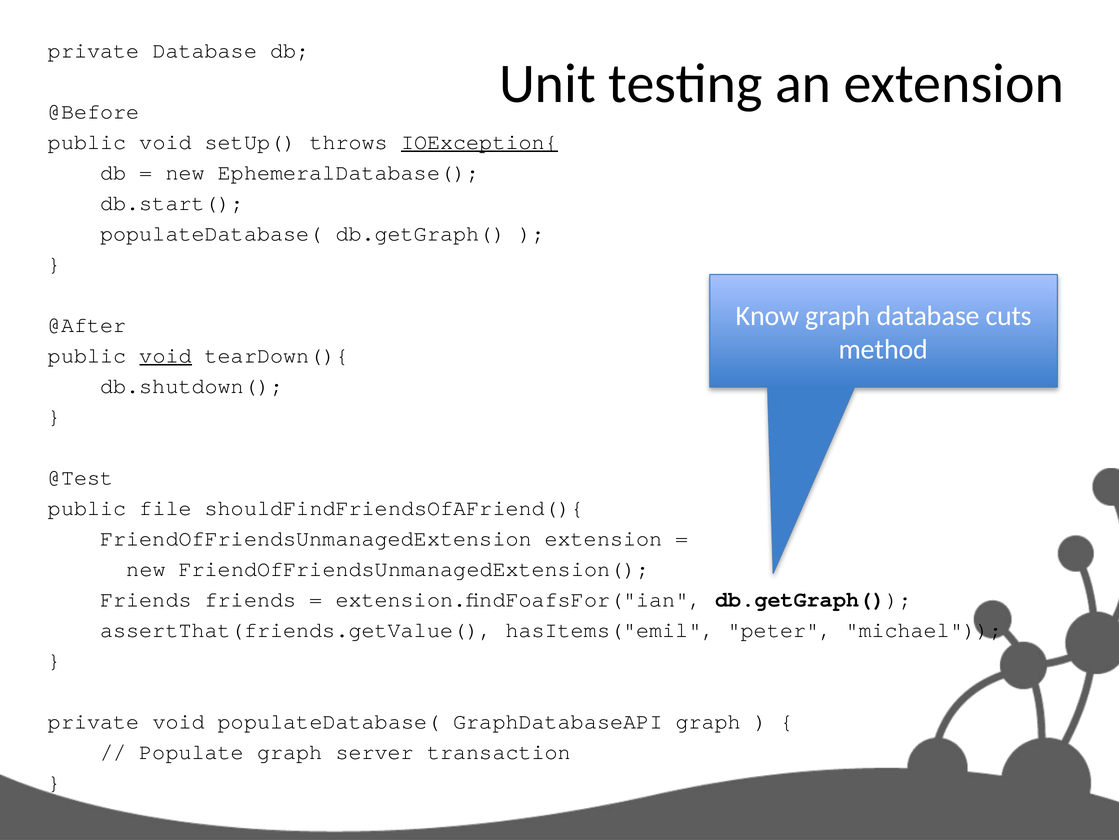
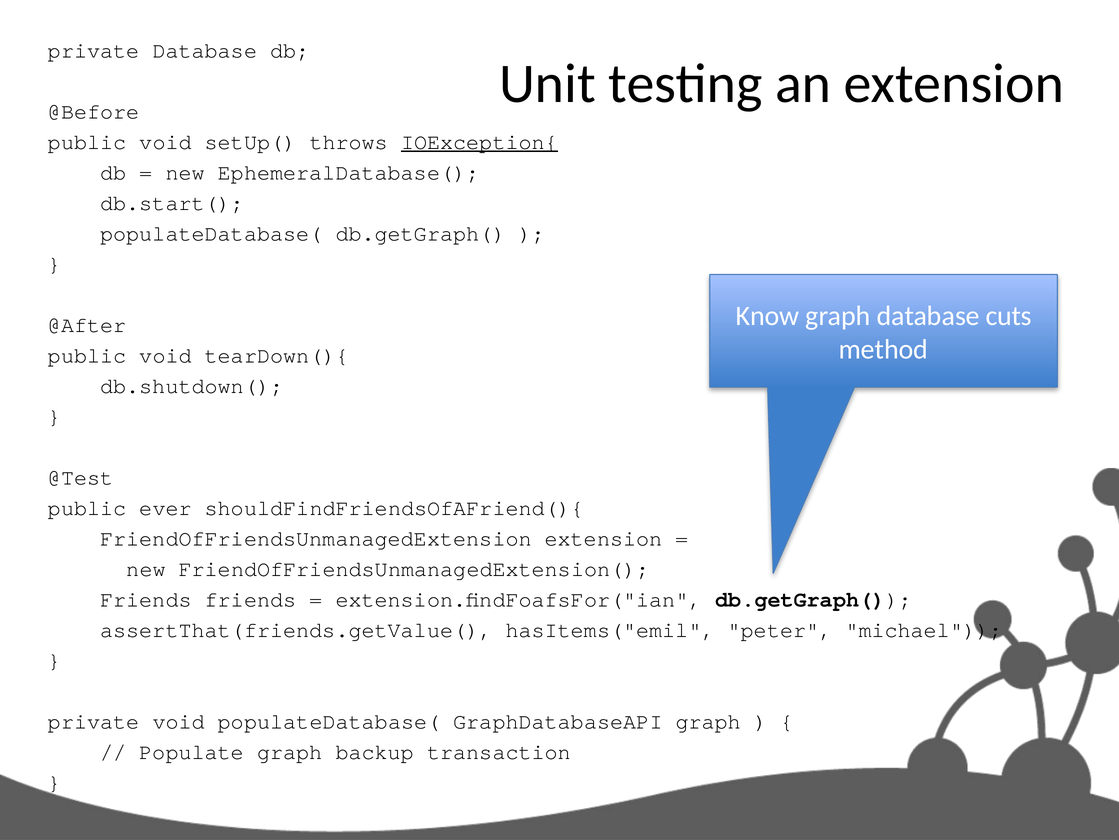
void at (166, 355) underline: present -> none
file: file -> ever
server: server -> backup
